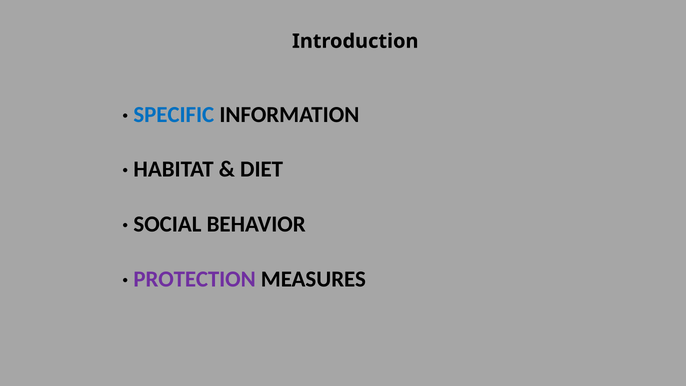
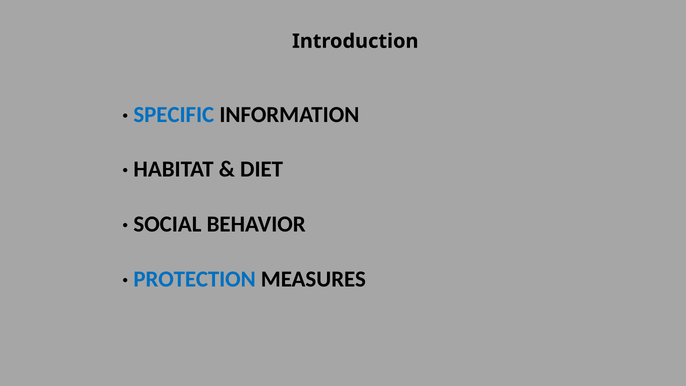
PROTECTION colour: purple -> blue
